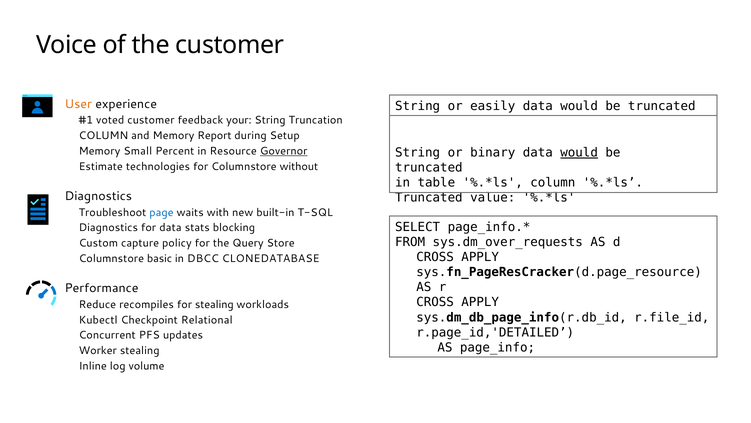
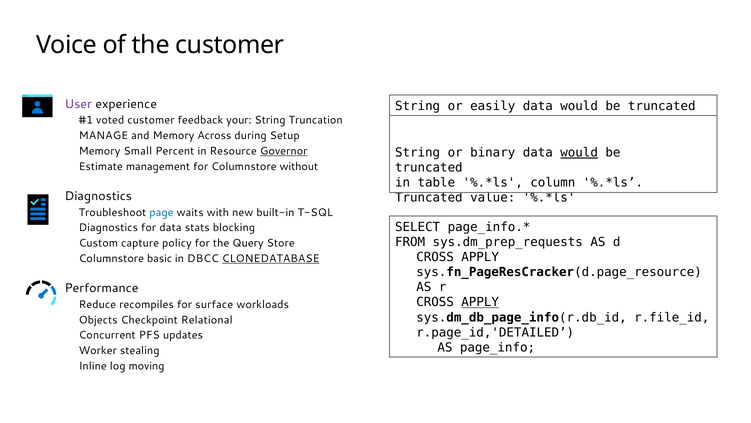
User colour: orange -> purple
COLUMN at (103, 136): COLUMN -> MANAGE
Report: Report -> Across
technologies: technologies -> management
sys.dm_over_requests: sys.dm_over_requests -> sys.dm_prep_requests
CLONEDATABASE underline: none -> present
APPLY at (480, 302) underline: none -> present
for stealing: stealing -> surface
Kubectl: Kubectl -> Objects
volume: volume -> moving
